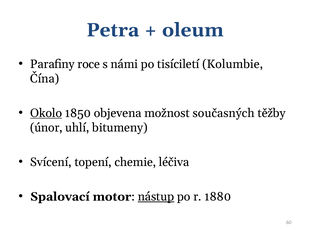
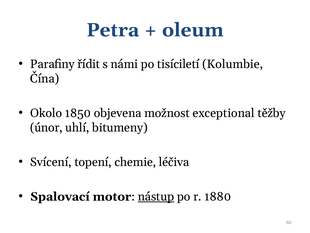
roce: roce -> řídit
Okolo underline: present -> none
současných: současných -> exceptional
